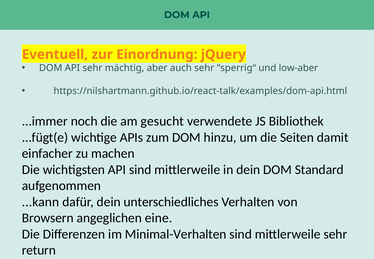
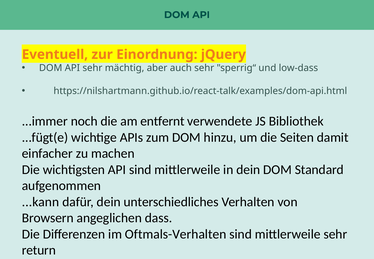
low-aber: low-aber -> low-dass
gesucht: gesucht -> entfernt
eine: eine -> dass
Minimal-Verhalten: Minimal-Verhalten -> Oftmals-Verhalten
